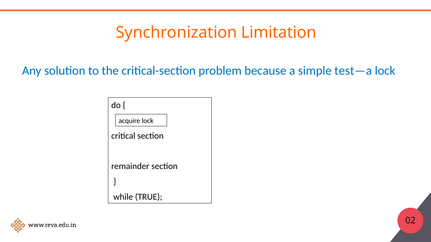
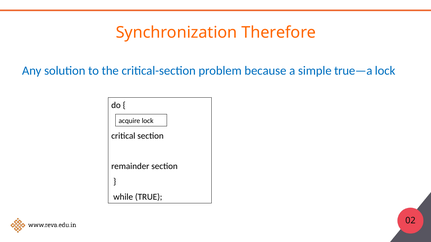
Limitation: Limitation -> Therefore
test—a: test—a -> true—a
